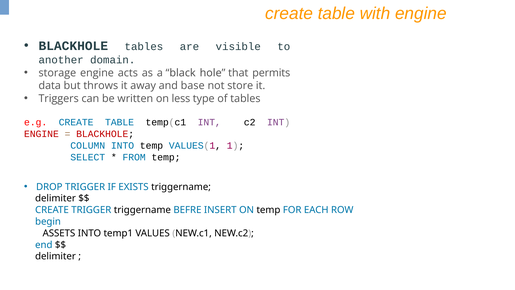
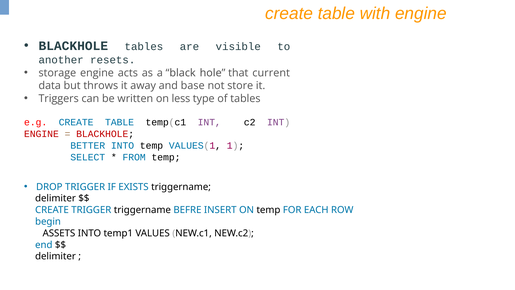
domain: domain -> resets
permits: permits -> current
COLUMN: COLUMN -> BETTER
